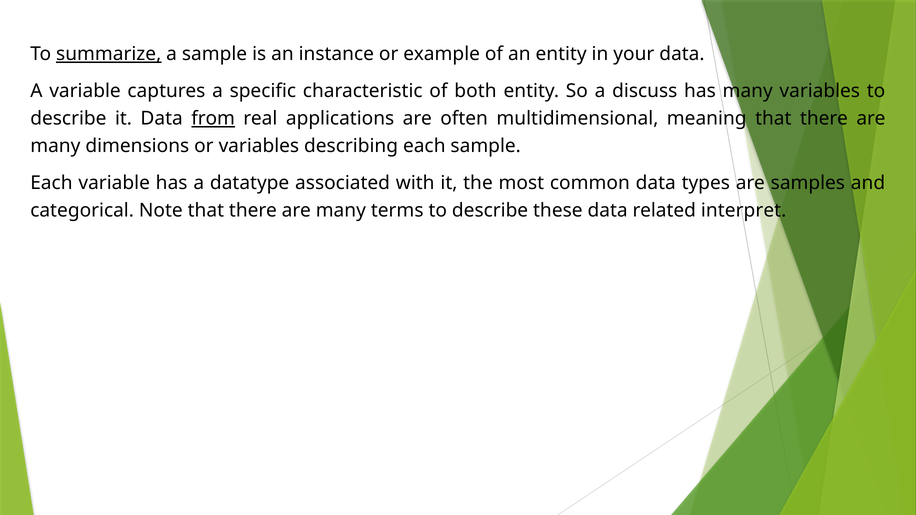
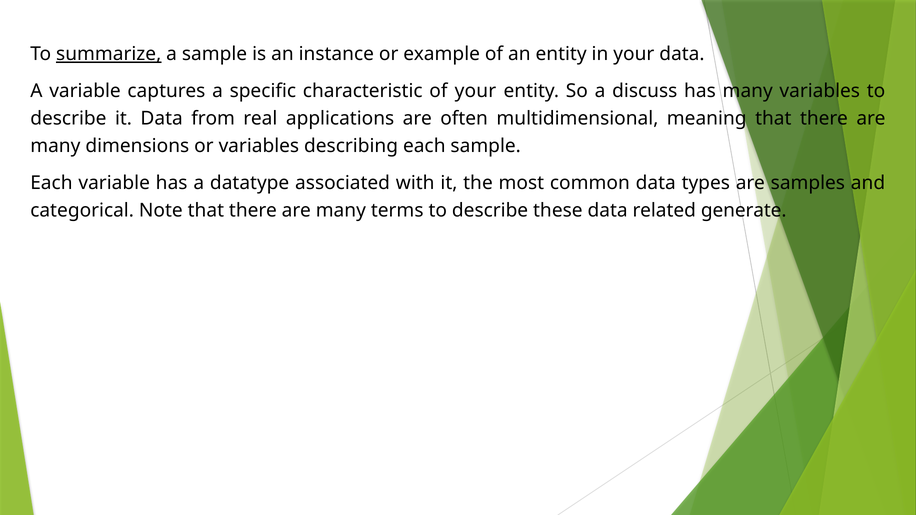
of both: both -> your
from underline: present -> none
interpret: interpret -> generate
